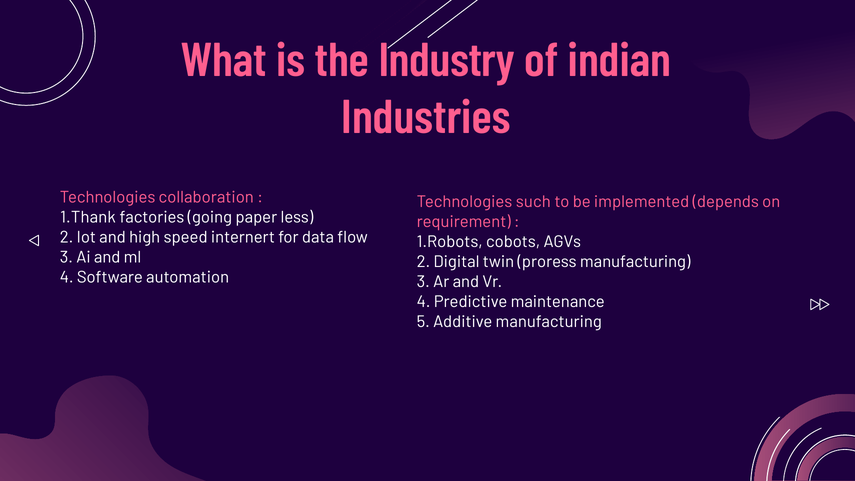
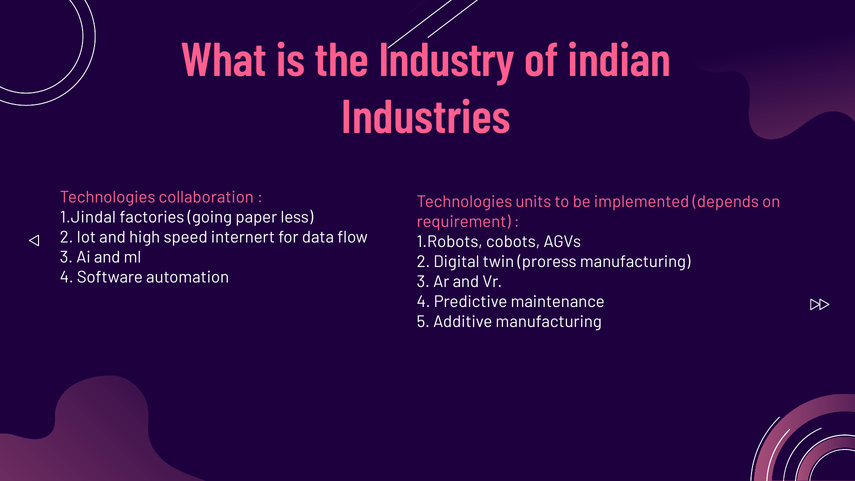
such: such -> units
1.Thank: 1.Thank -> 1.Jindal
